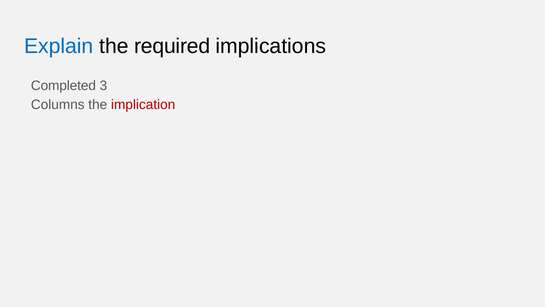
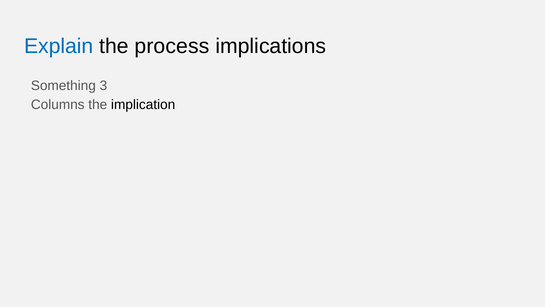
required: required -> process
Completed: Completed -> Something
implication colour: red -> black
